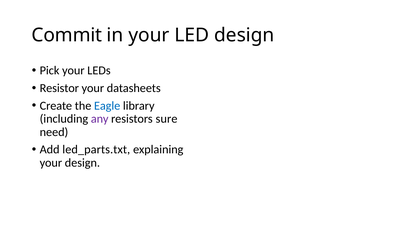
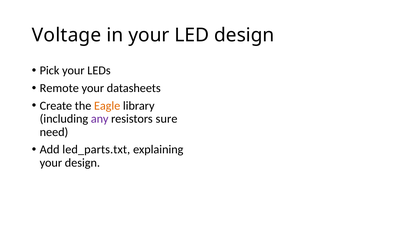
Commit: Commit -> Voltage
Resistor: Resistor -> Remote
Eagle colour: blue -> orange
